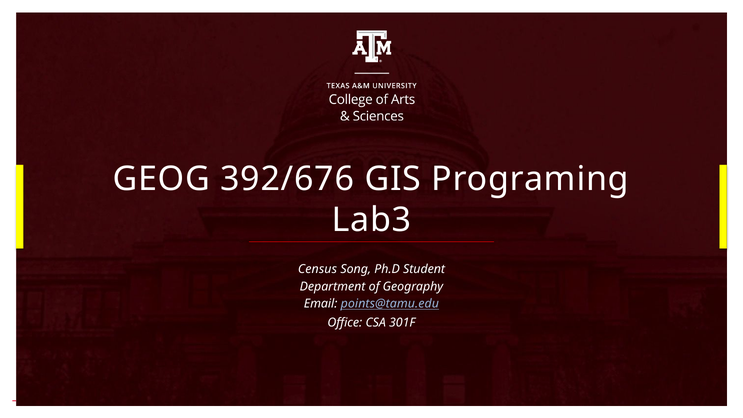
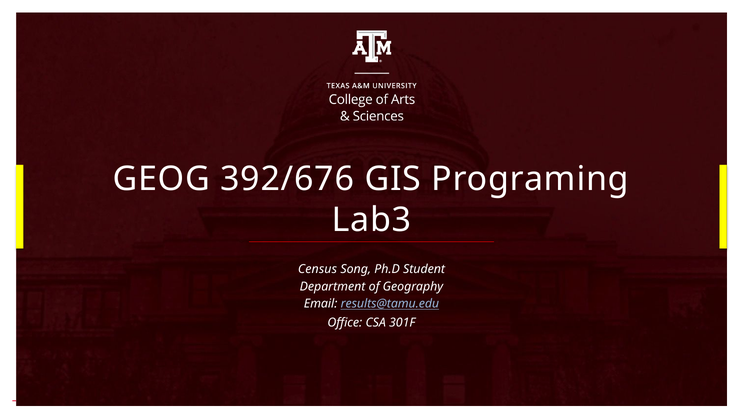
points@tamu.edu: points@tamu.edu -> results@tamu.edu
